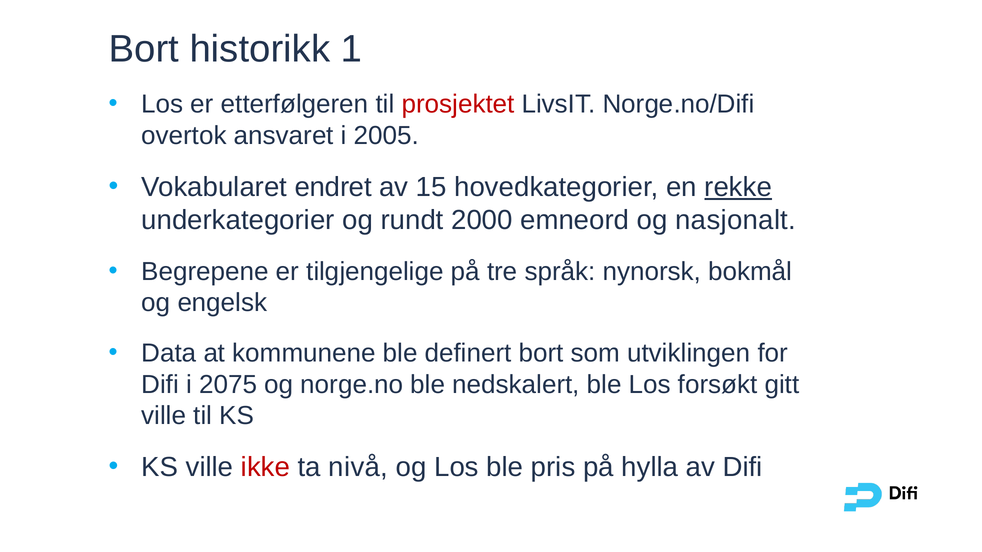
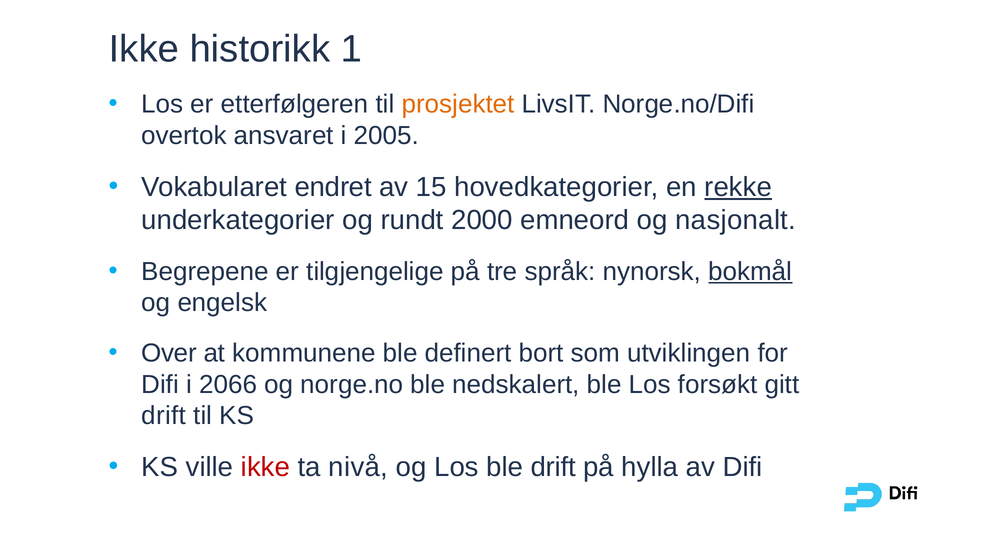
Bort at (144, 49): Bort -> Ikke
prosjektet colour: red -> orange
bokmål underline: none -> present
Data: Data -> Over
2075: 2075 -> 2066
ville at (164, 416): ville -> drift
ble pris: pris -> drift
